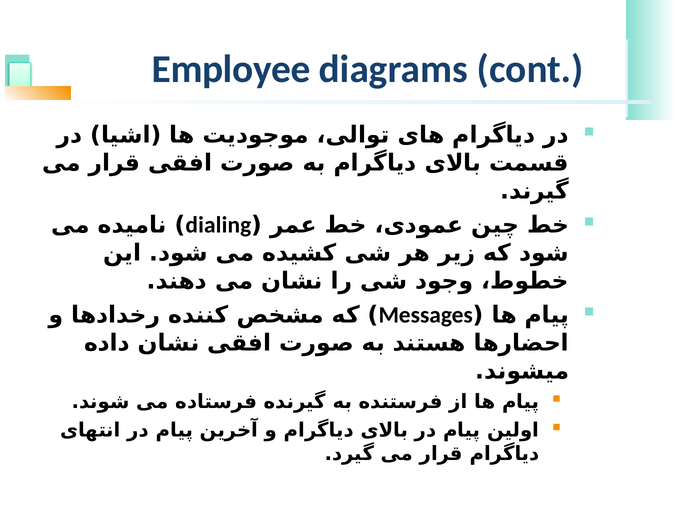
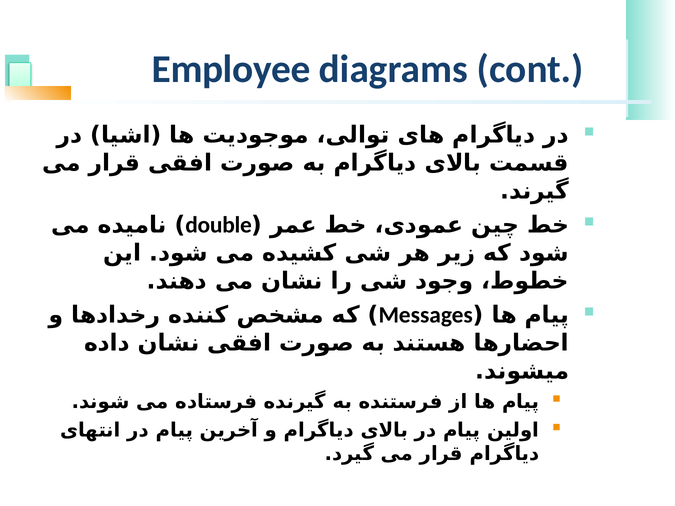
dialing: dialing -> double
